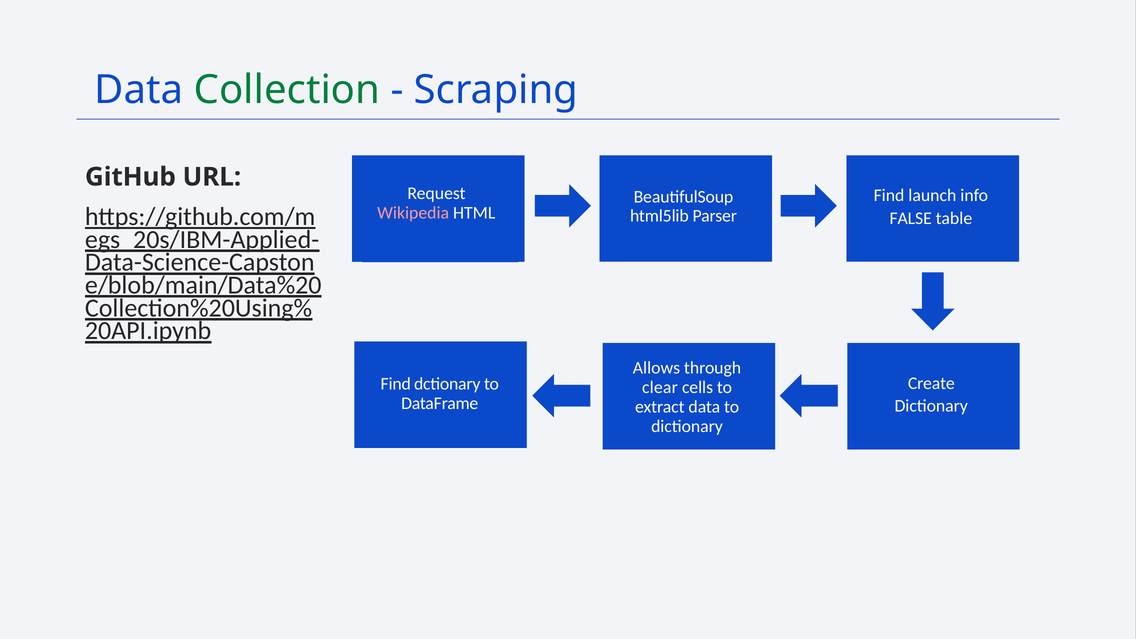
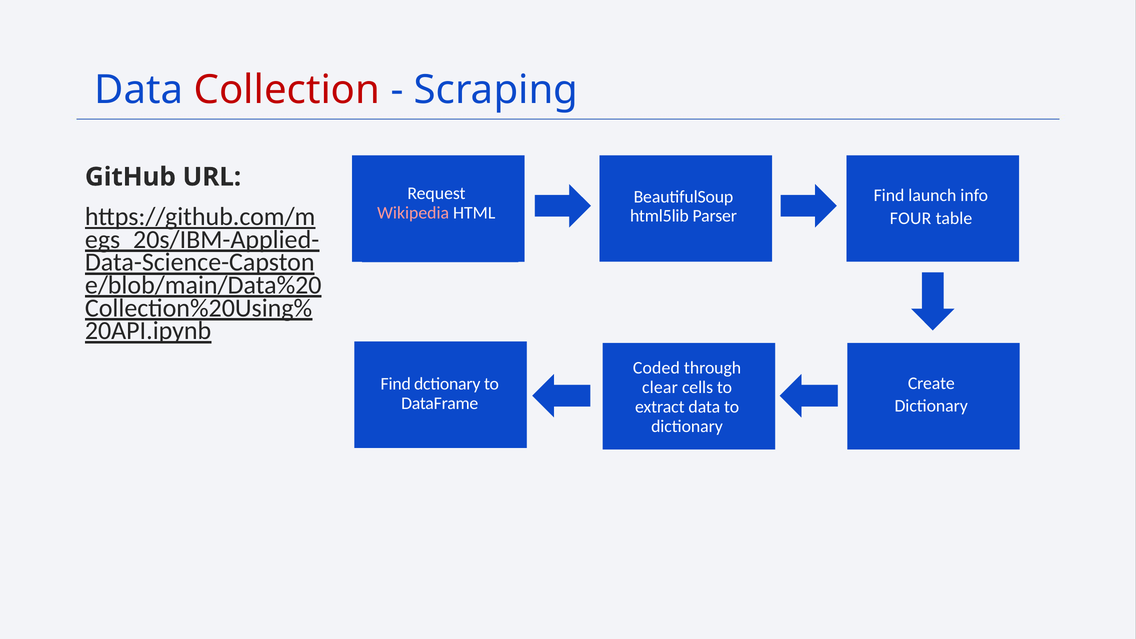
Collection colour: green -> red
FALSE: FALSE -> FOUR
Allows: Allows -> Coded
